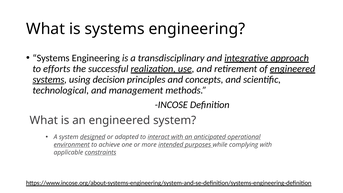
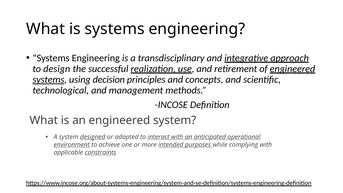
efforts: efforts -> design
